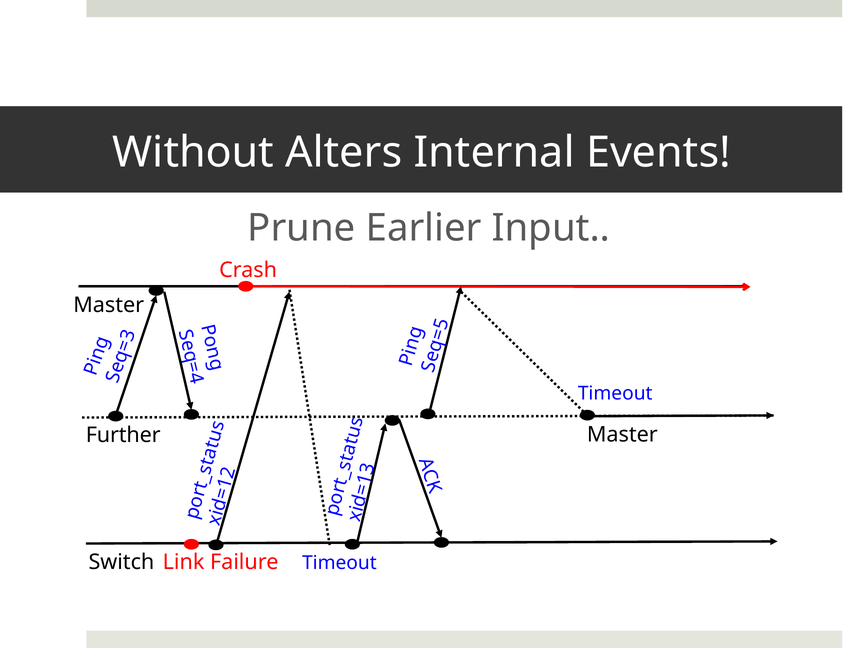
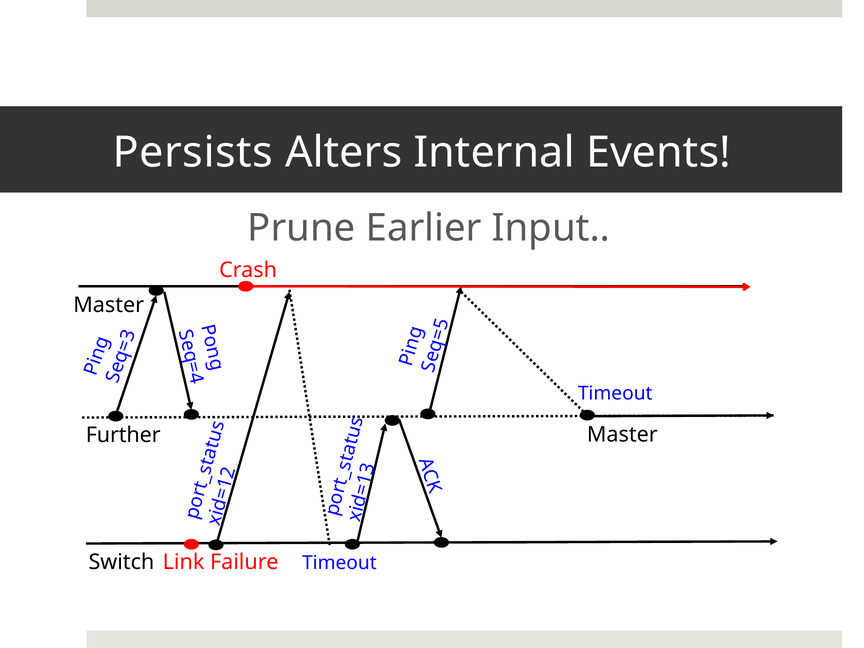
Without: Without -> Persists
